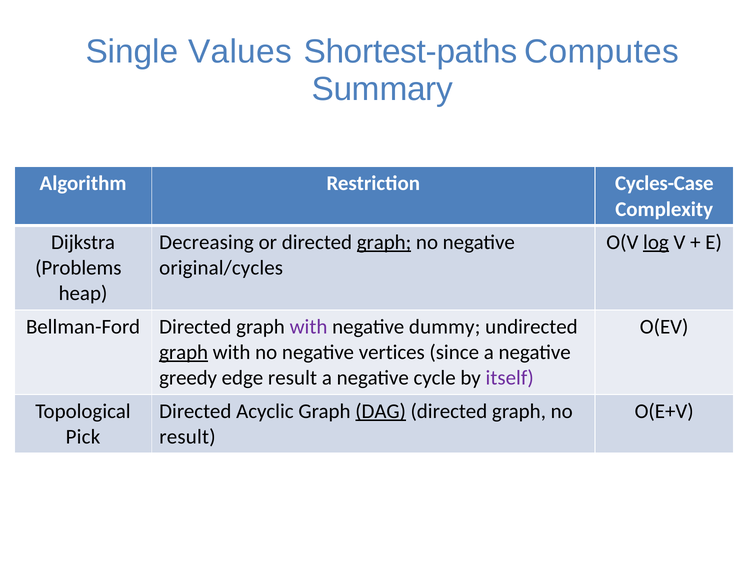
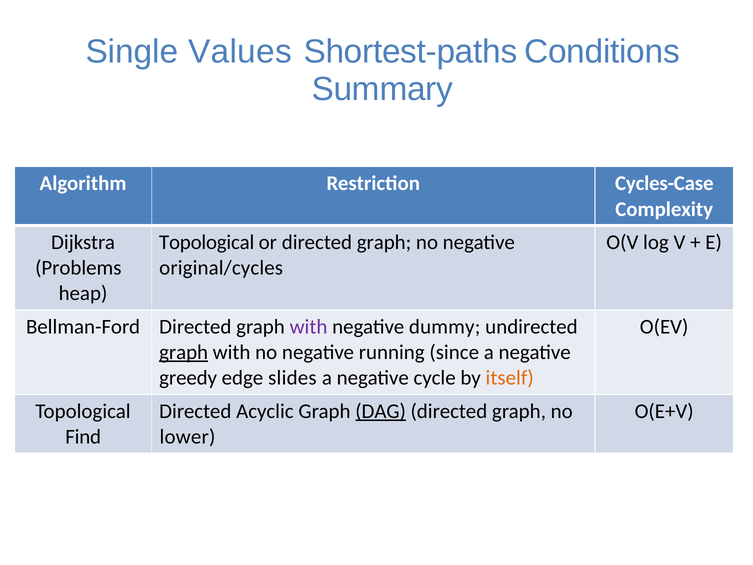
Computes: Computes -> Conditions
Decreasing at (207, 242): Decreasing -> Topological
graph at (384, 242) underline: present -> none
log underline: present -> none
vertices: vertices -> running
edge result: result -> slides
itself colour: purple -> orange
Pick: Pick -> Find
result at (187, 437): result -> lower
